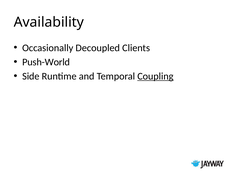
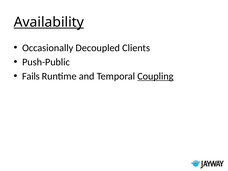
Availability underline: none -> present
Push-World: Push-World -> Push-Public
Side: Side -> Fails
